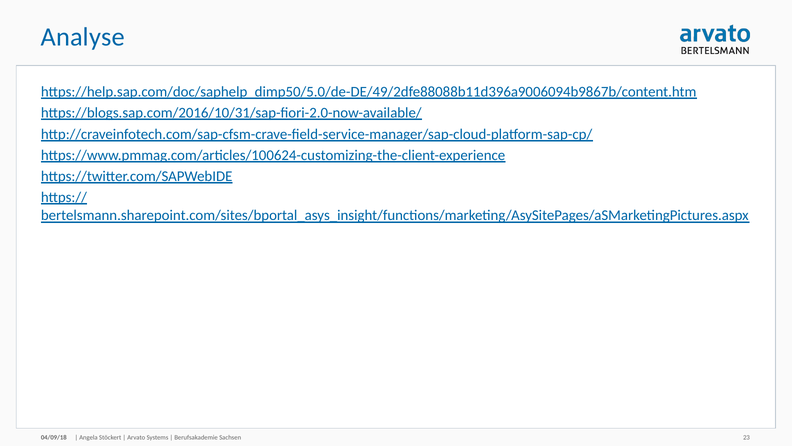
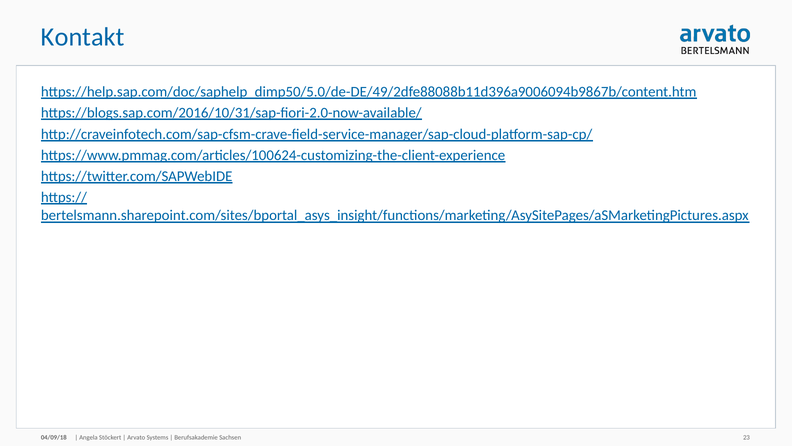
Analyse: Analyse -> Kontakt
